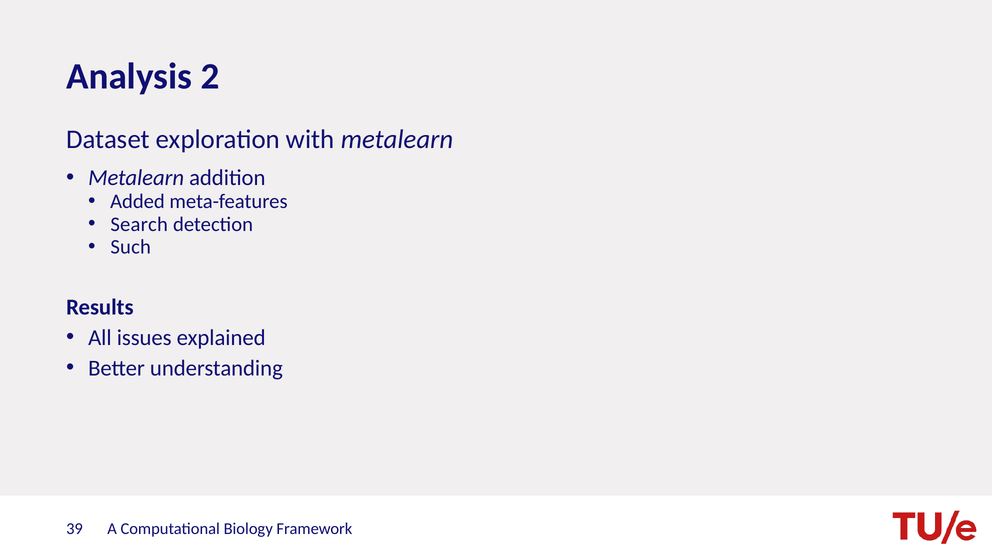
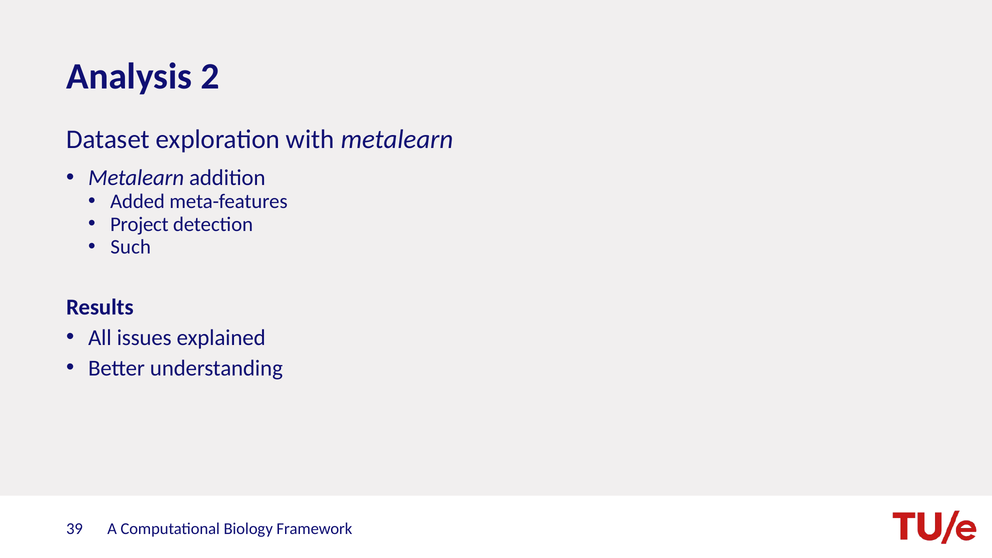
Search: Search -> Project
